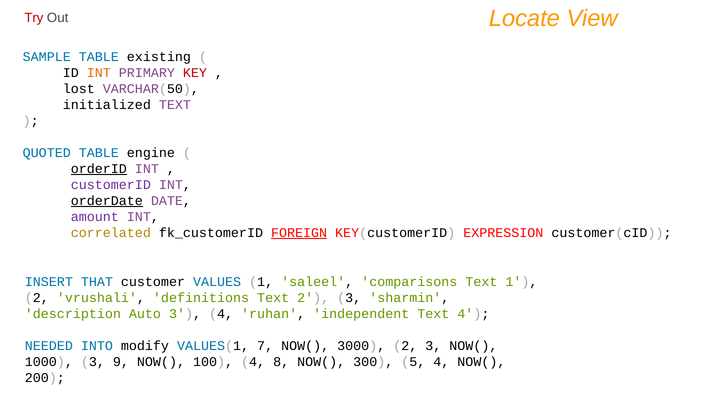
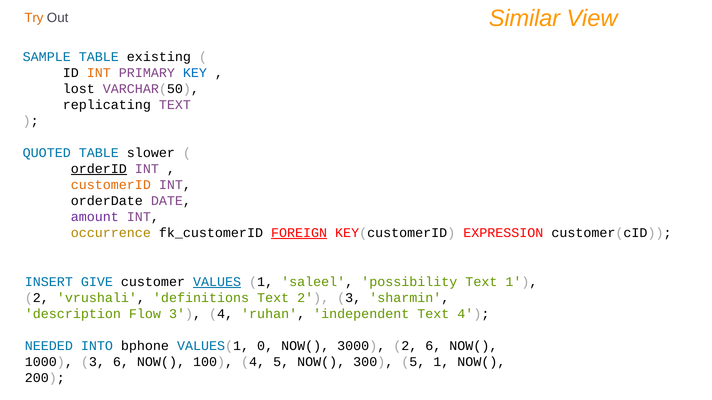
Locate: Locate -> Similar
Try colour: red -> orange
KEY colour: red -> blue
initialized: initialized -> replicating
engine: engine -> slower
customerID colour: purple -> orange
orderDate underline: present -> none
correlated: correlated -> occurrence
THAT: THAT -> GIVE
VALUES underline: none -> present
comparisons: comparisons -> possibility
Auto: Auto -> Flow
modify: modify -> bphone
7: 7 -> 0
3000 2 3: 3 -> 6
3 9: 9 -> 6
4 8: 8 -> 5
5 4: 4 -> 1
